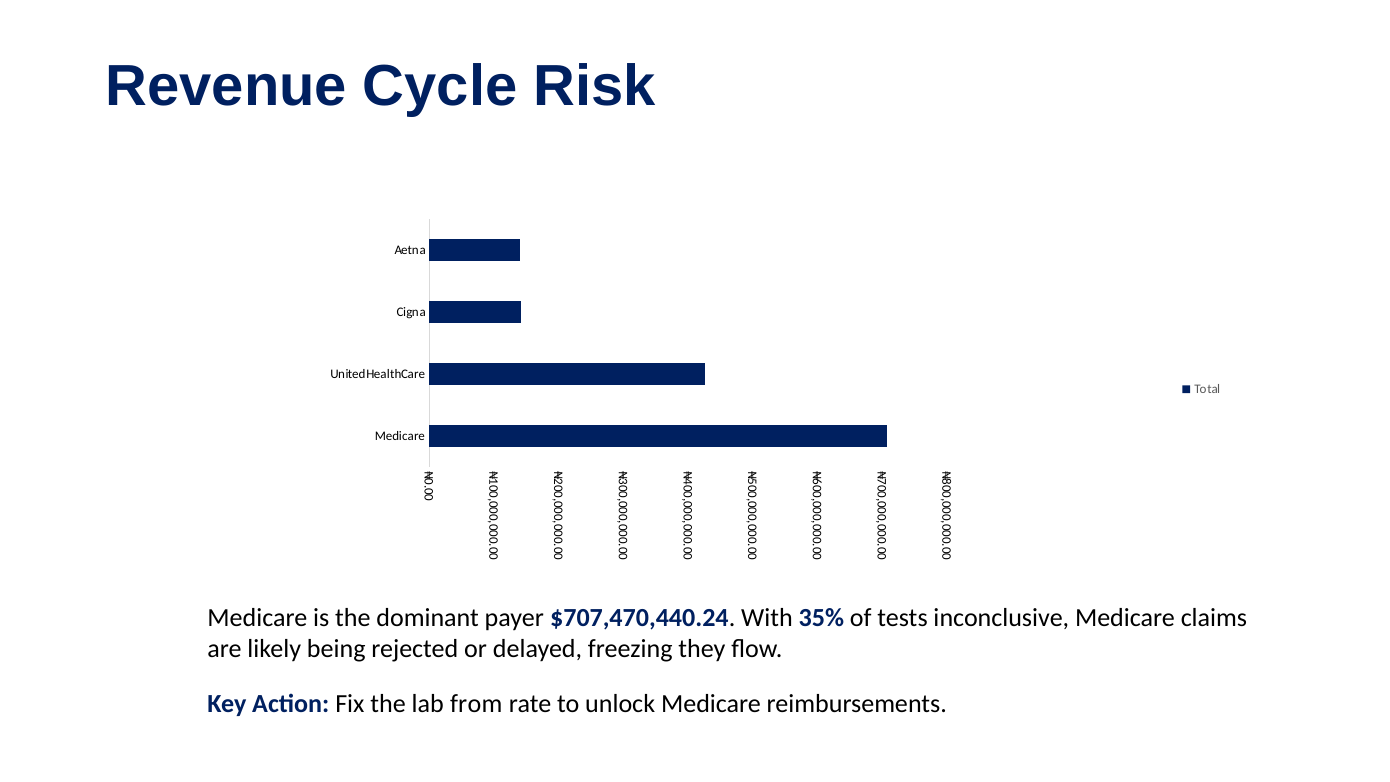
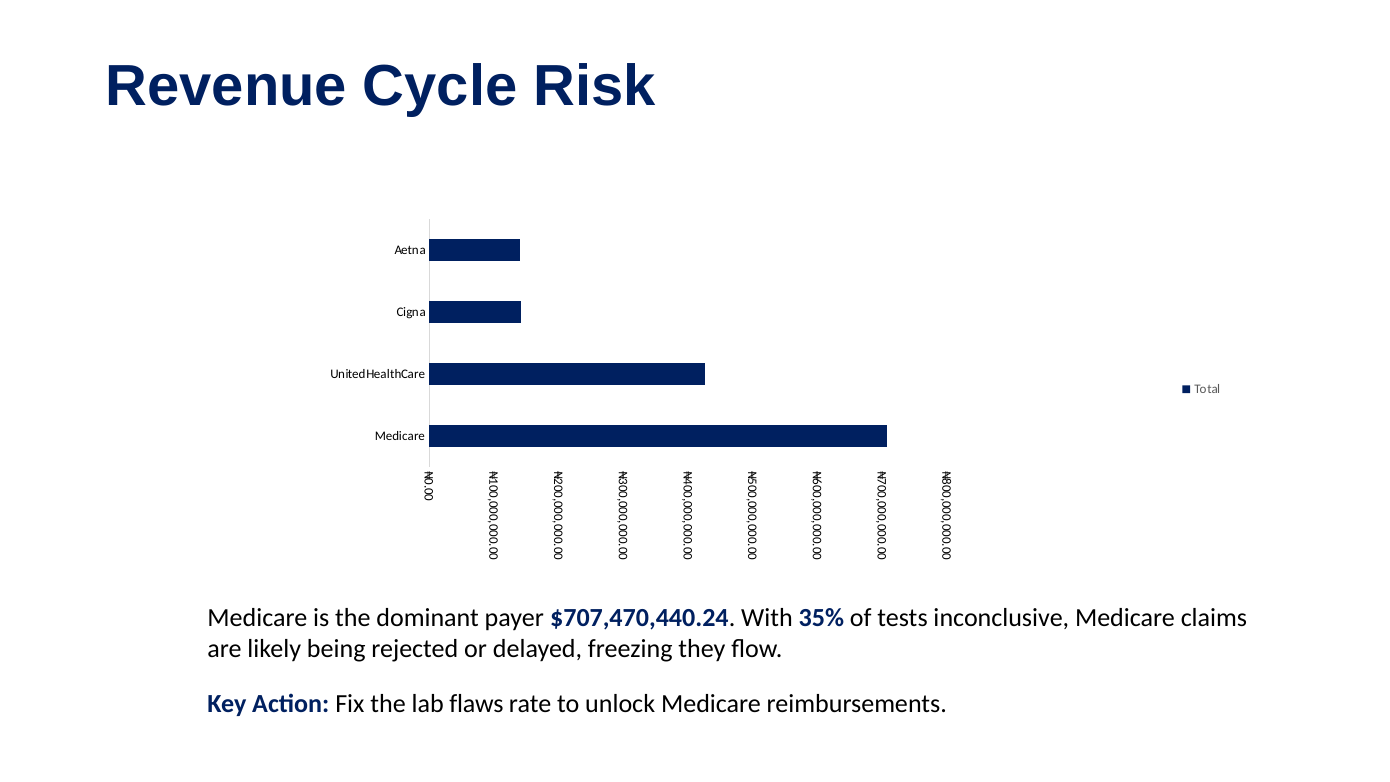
from: from -> flaws
